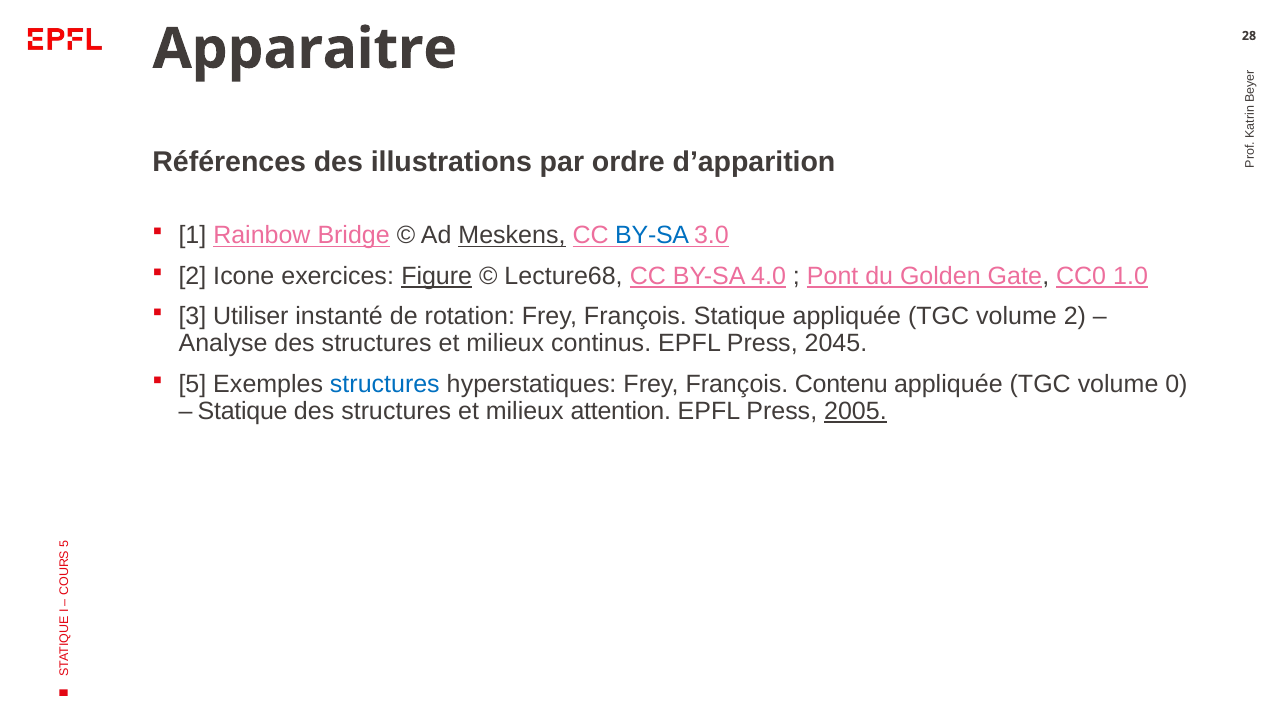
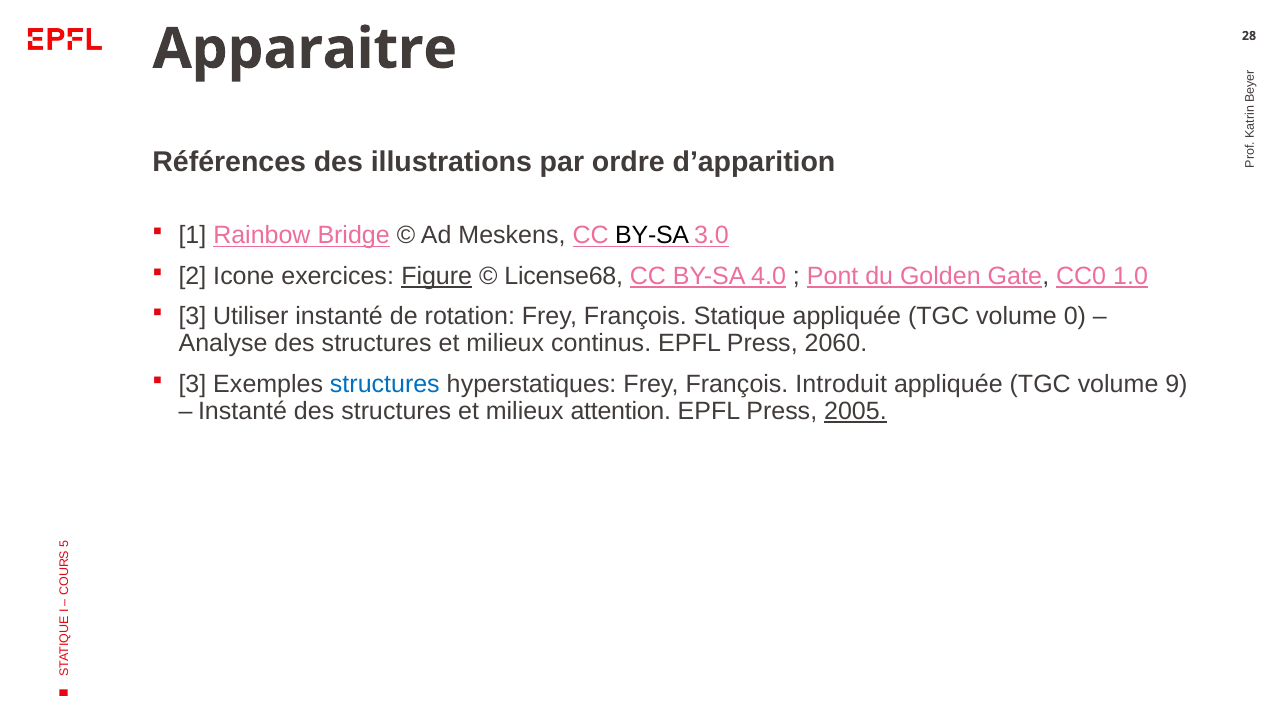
Meskens underline: present -> none
BY-SA at (652, 235) colour: blue -> black
Lecture68: Lecture68 -> License68
volume 2: 2 -> 0
2045: 2045 -> 2060
5 at (192, 384): 5 -> 3
Contenu: Contenu -> Introduit
0: 0 -> 9
Statique at (243, 411): Statique -> Instanté
